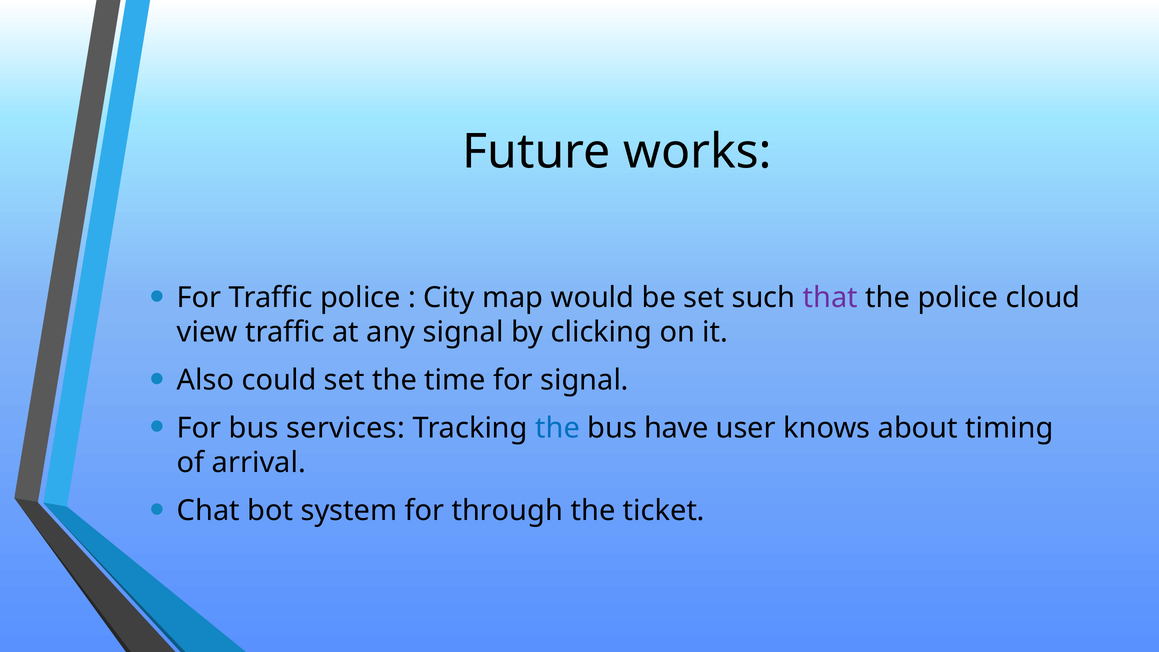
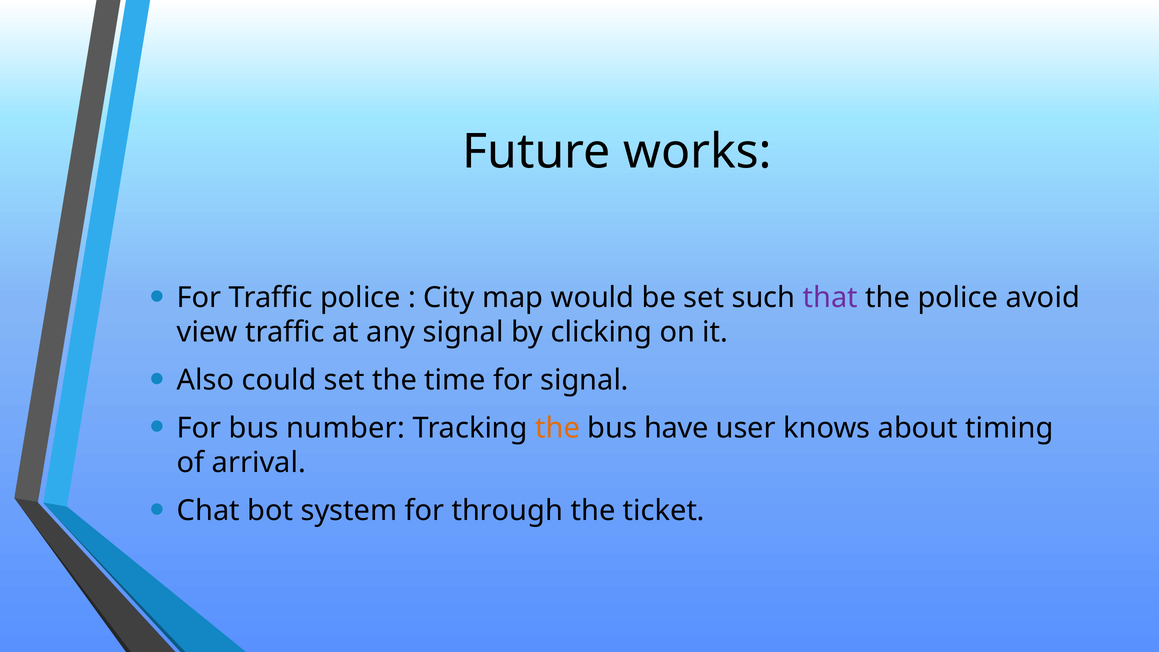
cloud: cloud -> avoid
services: services -> number
the at (558, 428) colour: blue -> orange
